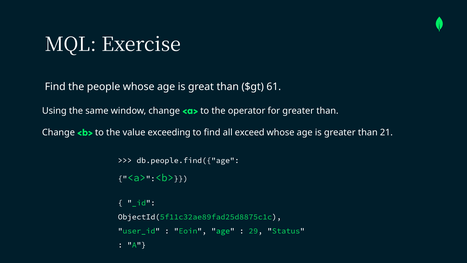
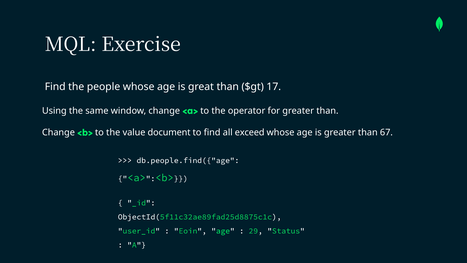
61: 61 -> 17
exceeding: exceeding -> document
21: 21 -> 67
